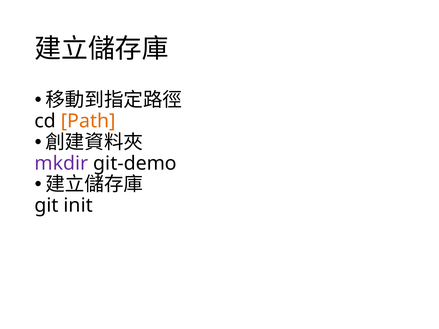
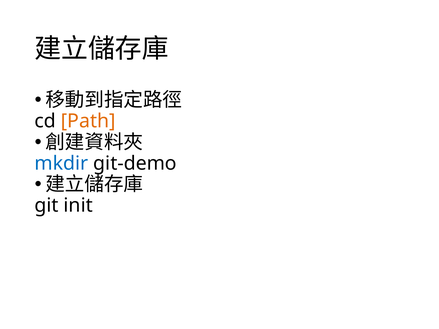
mkdir colour: purple -> blue
